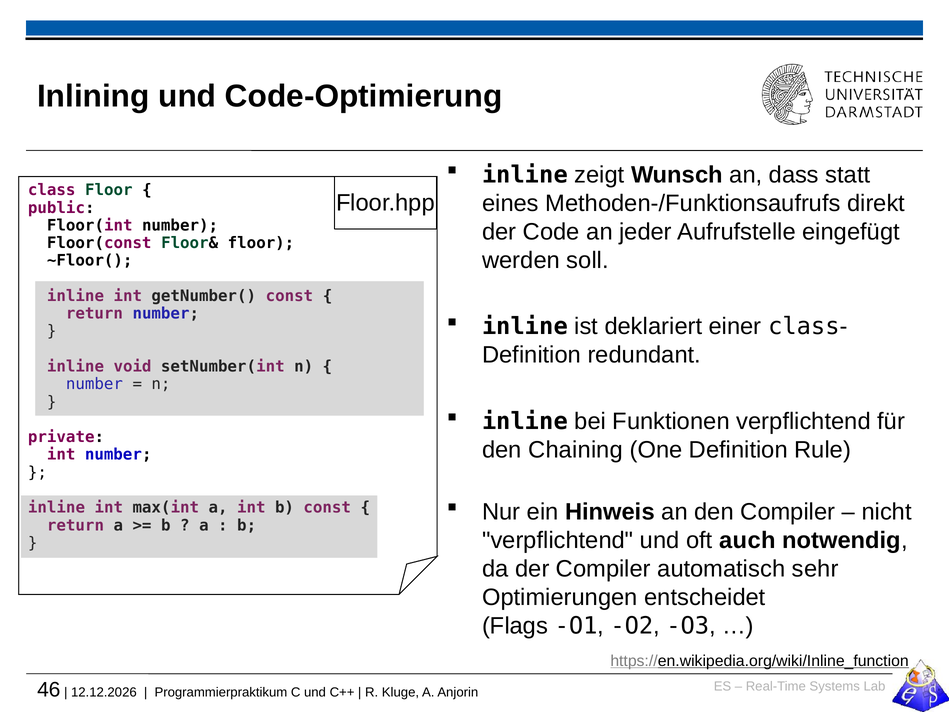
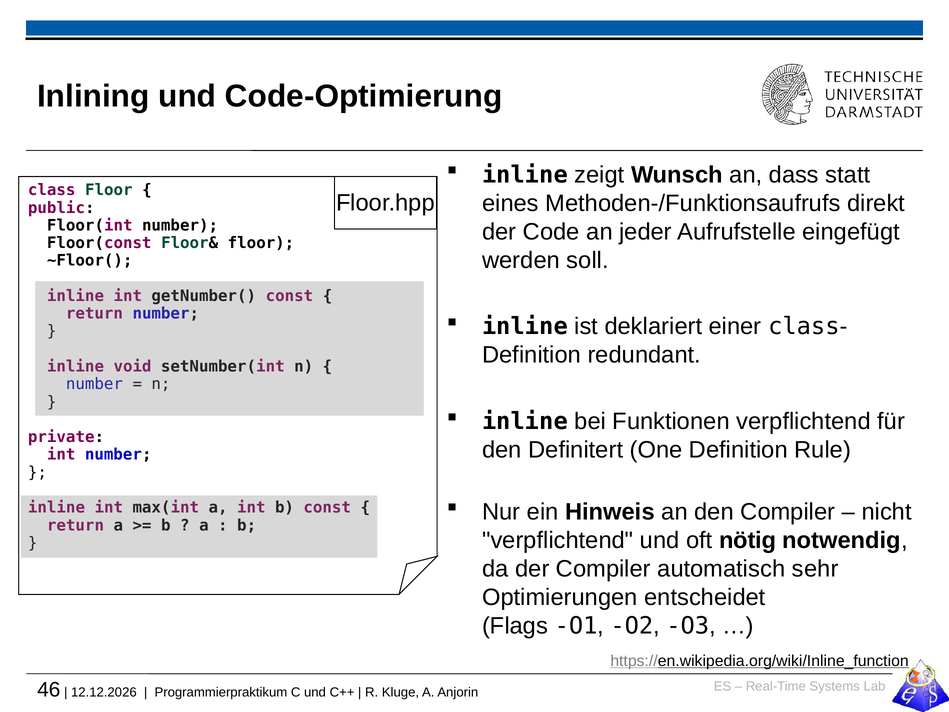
Chaining: Chaining -> Definitert
auch: auch -> nötig
